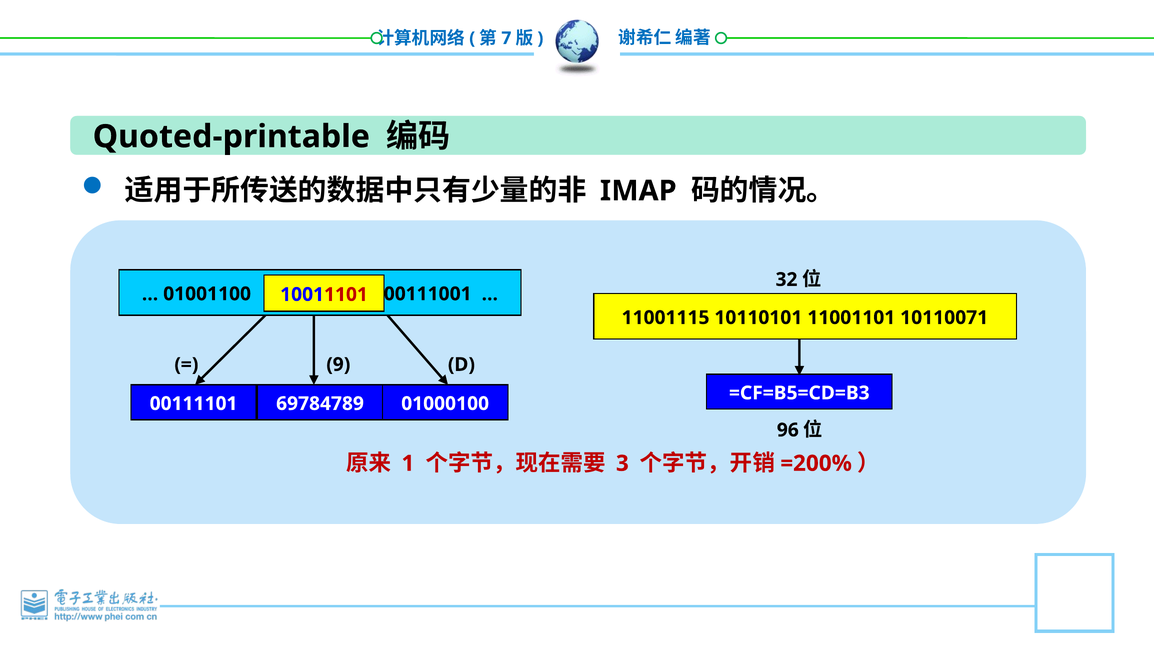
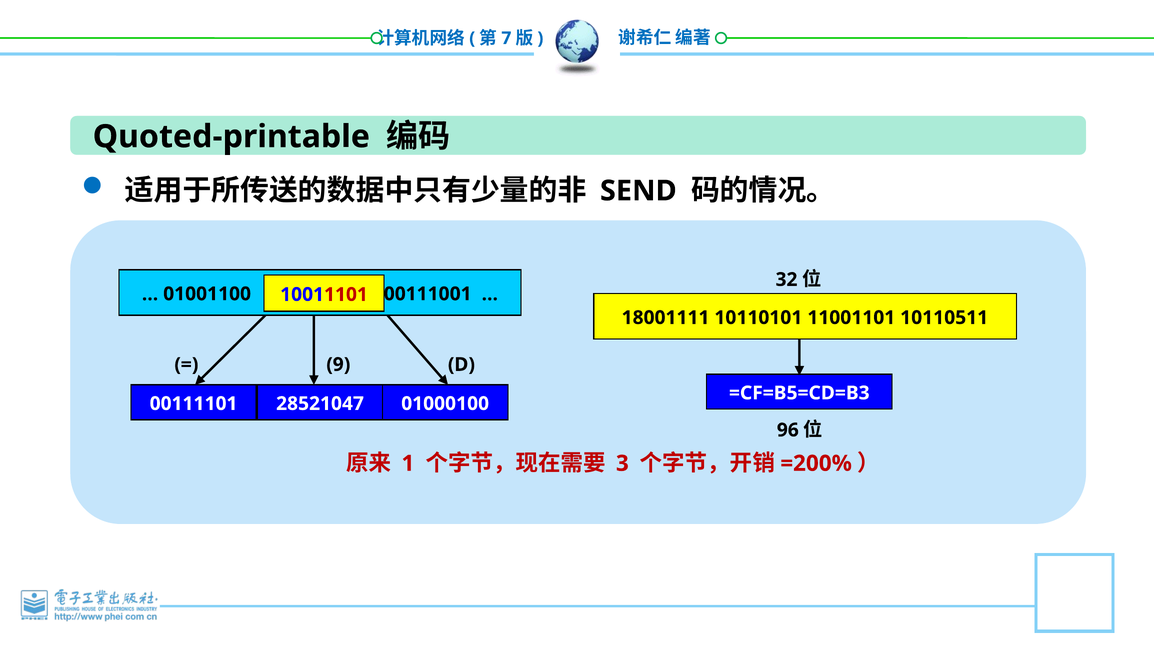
IMAP: IMAP -> SEND
11001115: 11001115 -> 18001111
10110071: 10110071 -> 10110511
69784789: 69784789 -> 28521047
